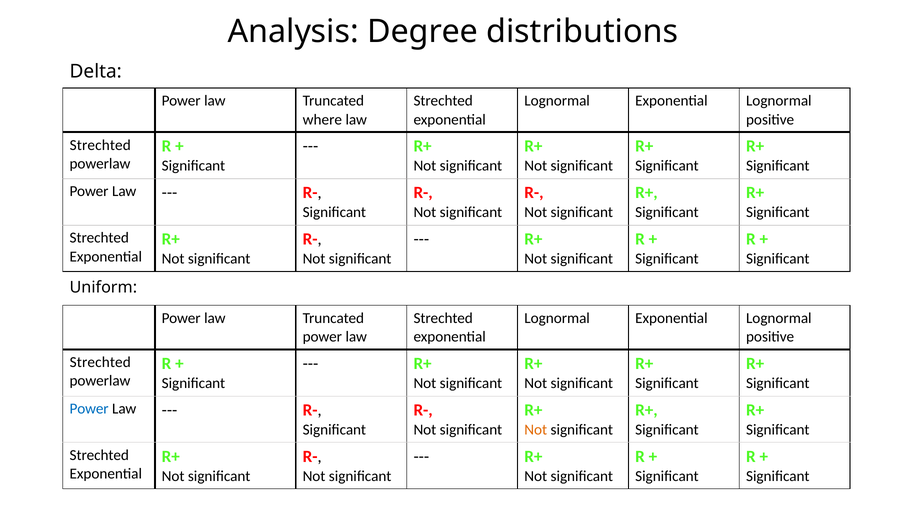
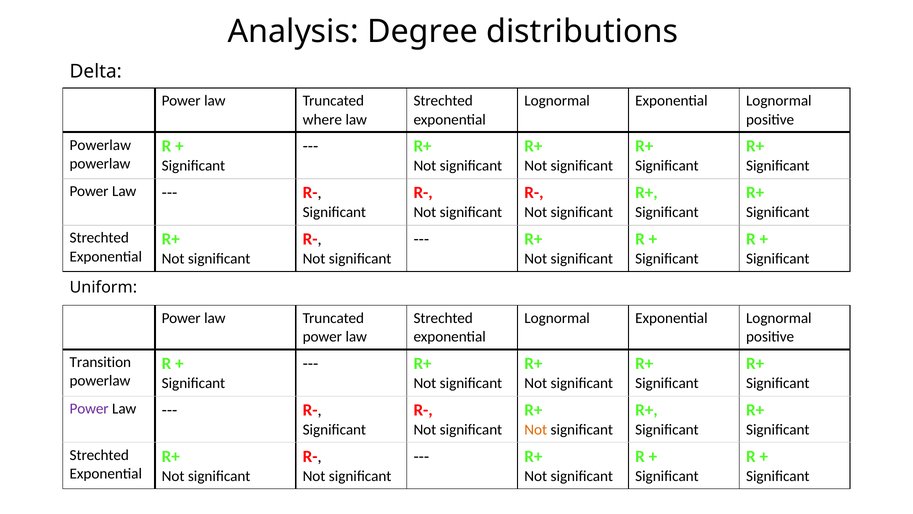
Strechted at (100, 145): Strechted -> Powerlaw
Strechted at (100, 362): Strechted -> Transition
Power at (89, 408) colour: blue -> purple
